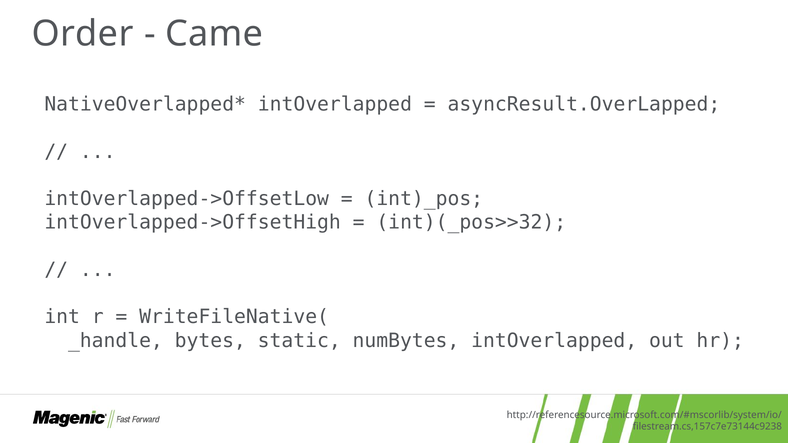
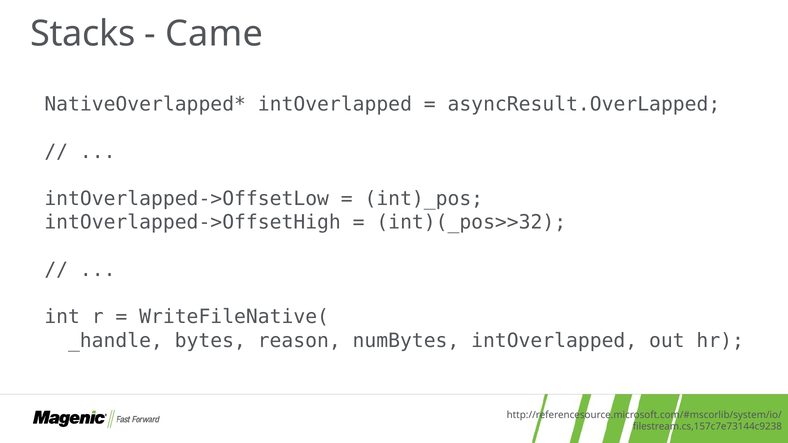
Order: Order -> Stacks
static: static -> reason
